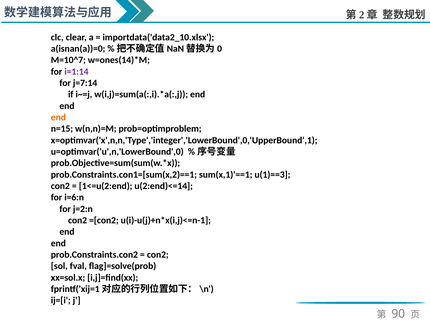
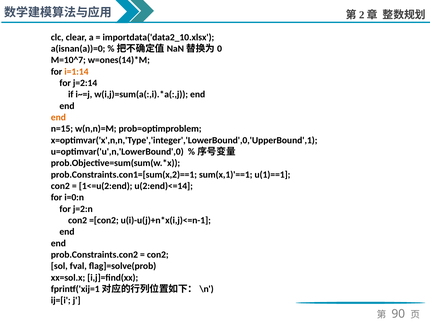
i=1:14 colour: purple -> orange
j=7:14: j=7:14 -> j=2:14
u(1)==3: u(1)==3 -> u(1)==1
i=6:n: i=6:n -> i=0:n
